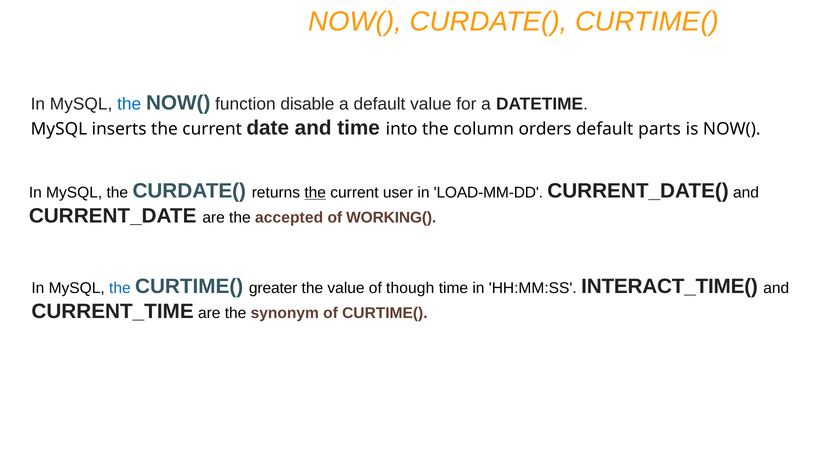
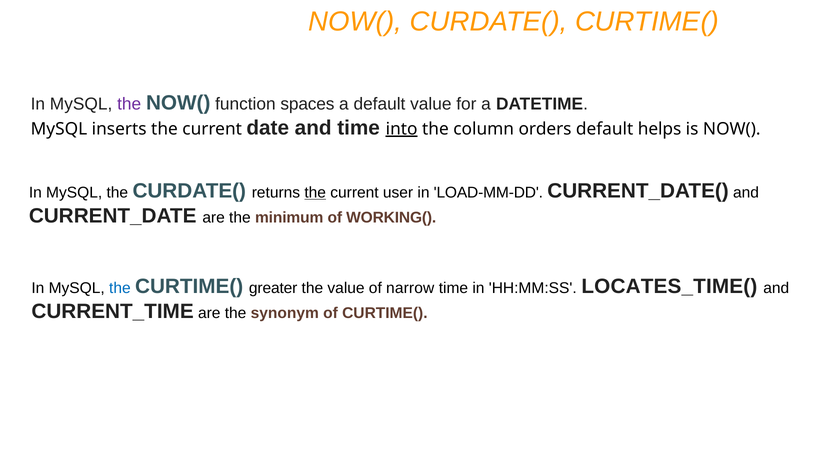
the at (129, 104) colour: blue -> purple
disable: disable -> spaces
into underline: none -> present
parts: parts -> helps
accepted: accepted -> minimum
though: though -> narrow
INTERACT_TIME(: INTERACT_TIME( -> LOCATES_TIME(
